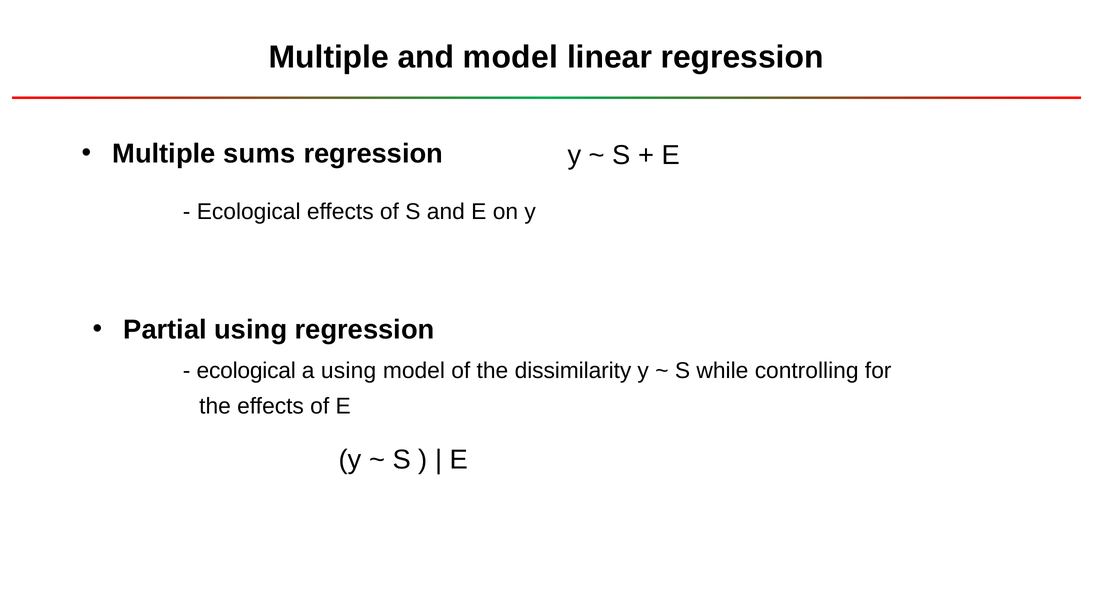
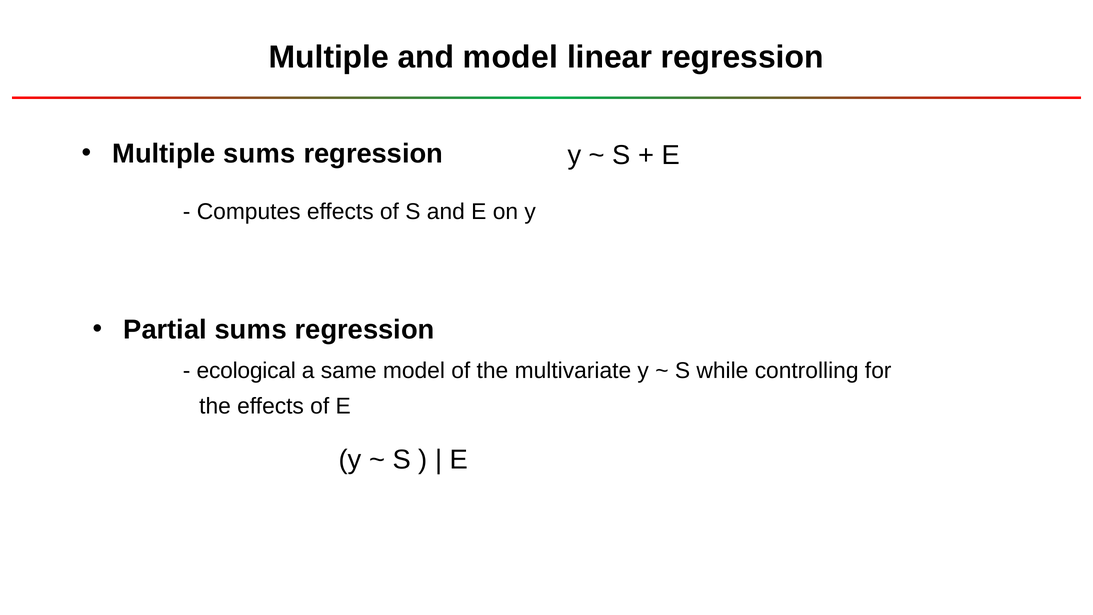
Ecological at (249, 212): Ecological -> Computes
Partial using: using -> sums
a using: using -> same
dissimilarity: dissimilarity -> multivariate
